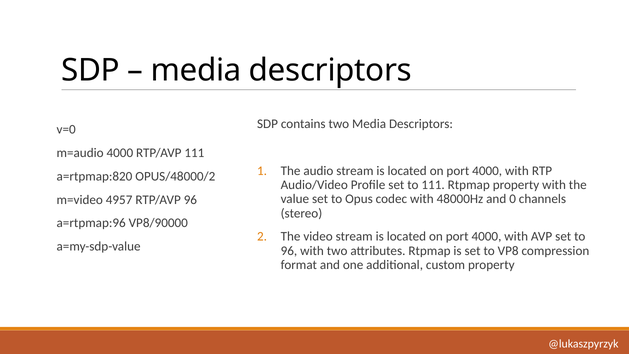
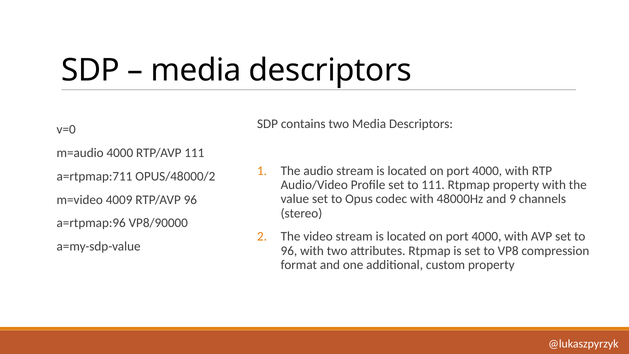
a=rtpmap:820: a=rtpmap:820 -> a=rtpmap:711
0: 0 -> 9
4957: 4957 -> 4009
